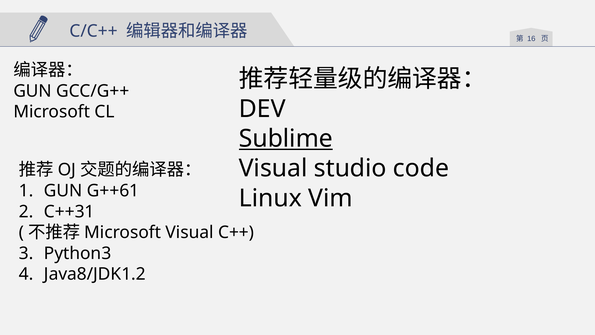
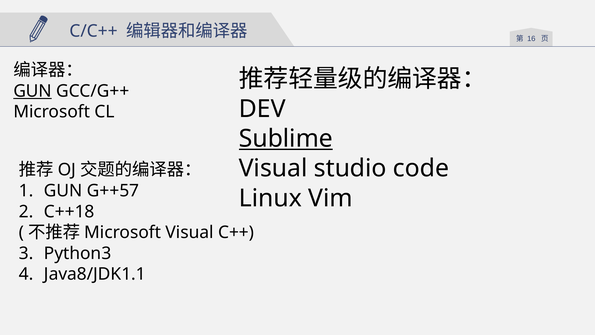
GUN at (33, 91) underline: none -> present
G++61: G++61 -> G++57
C++31: C++31 -> C++18
Java8/JDK1.2: Java8/JDK1.2 -> Java8/JDK1.1
